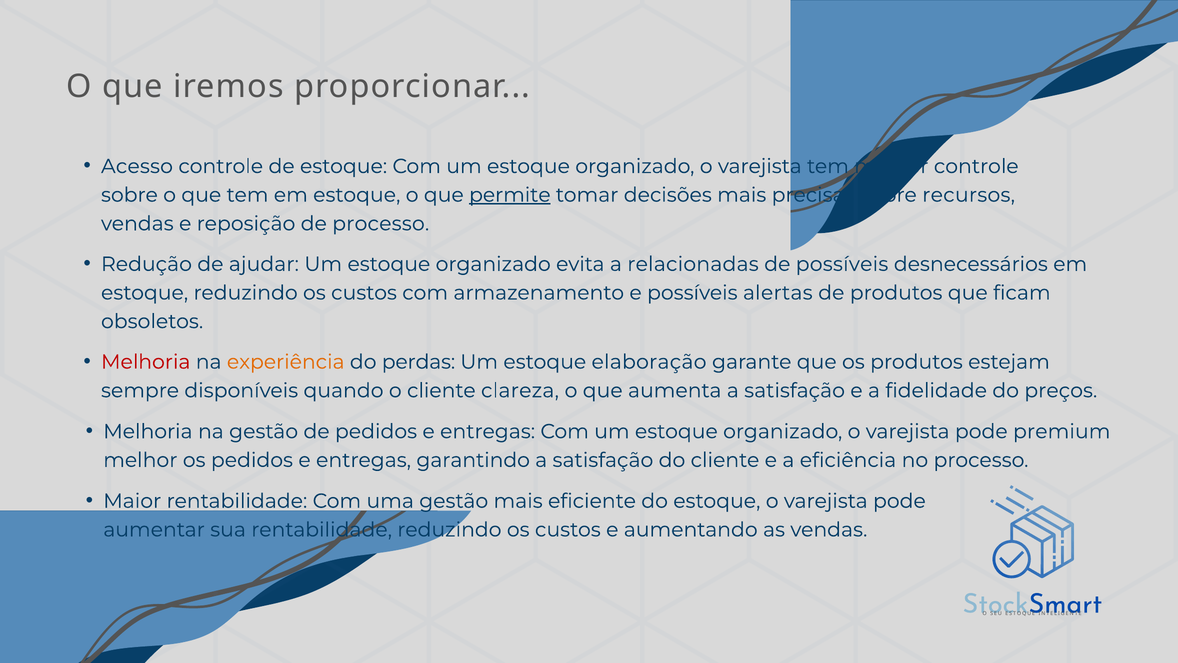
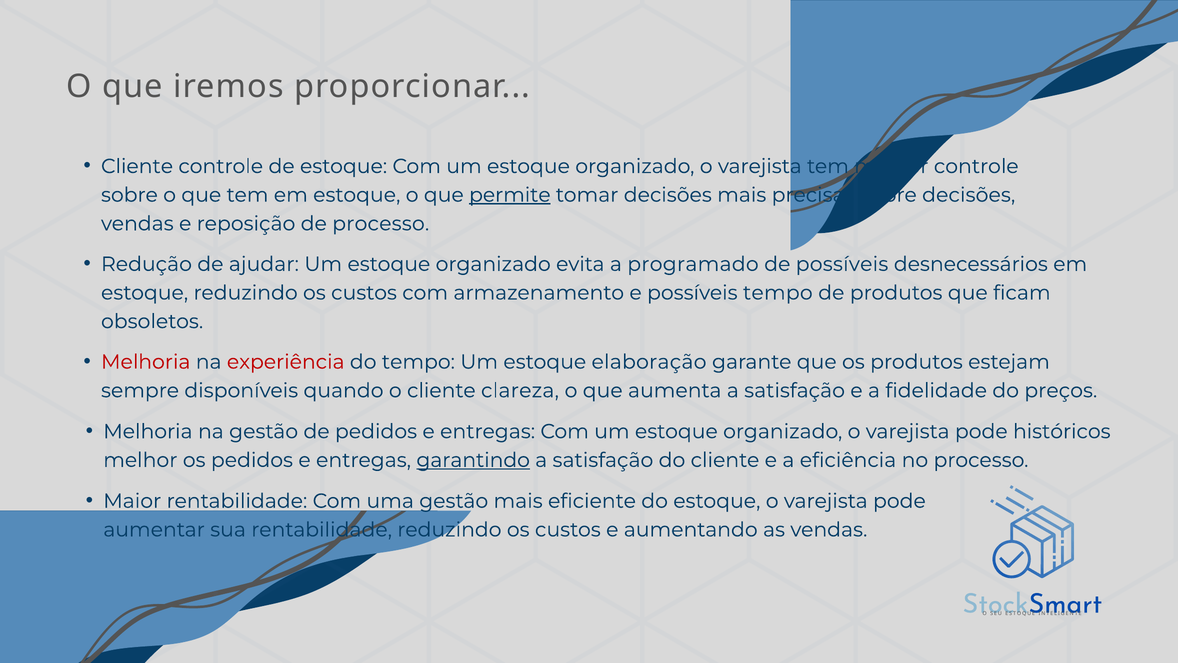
Acesso at (137, 166): Acesso -> Cliente
sobre recursos: recursos -> decisões
relacionadas: relacionadas -> programado
possíveis alertas: alertas -> tempo
experiência colour: orange -> red
do perdas: perdas -> tempo
premium: premium -> históricos
garantindo underline: none -> present
